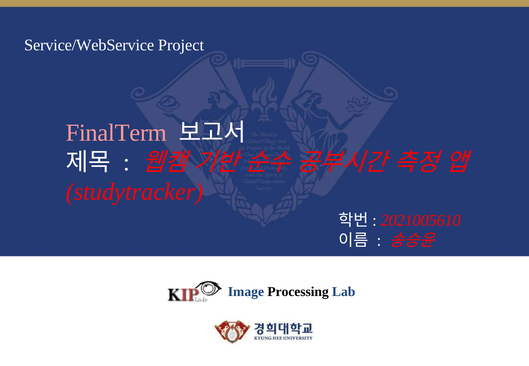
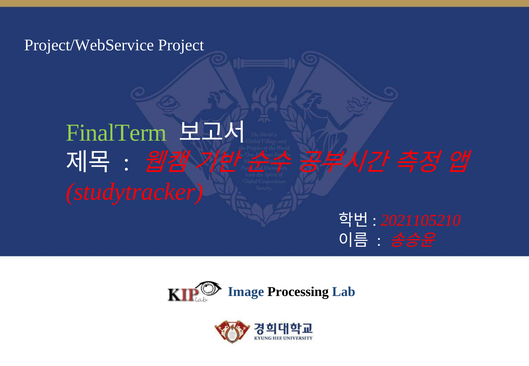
Service/WebService: Service/WebService -> Project/WebService
FinalTerm colour: pink -> light green
2021005610: 2021005610 -> 2021105210
